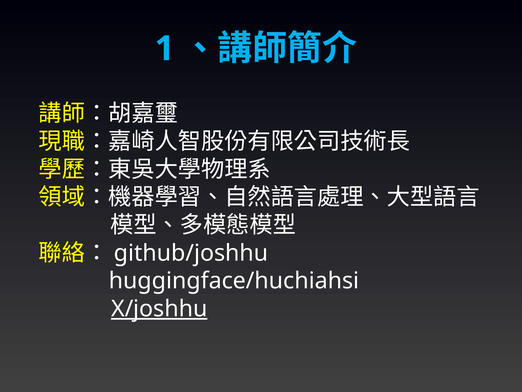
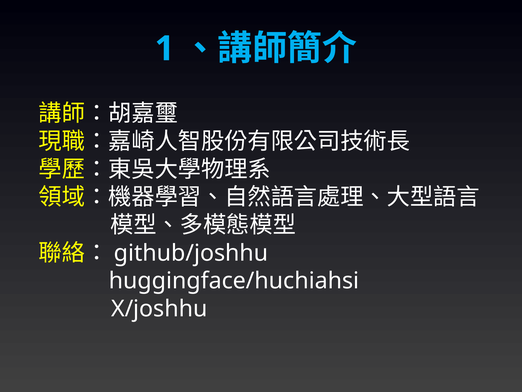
X/joshhu underline: present -> none
